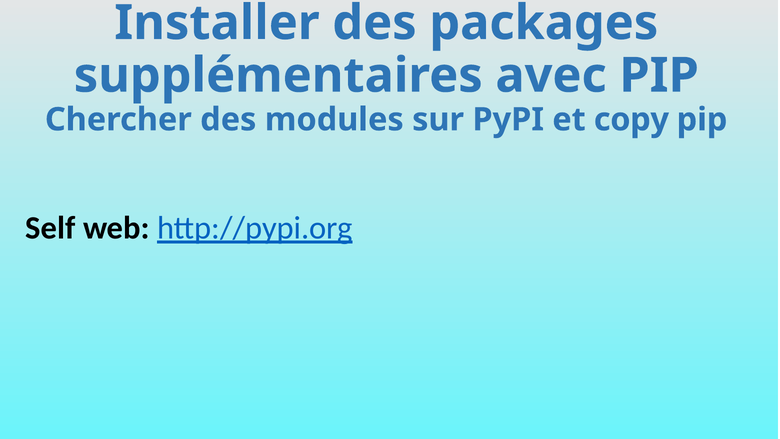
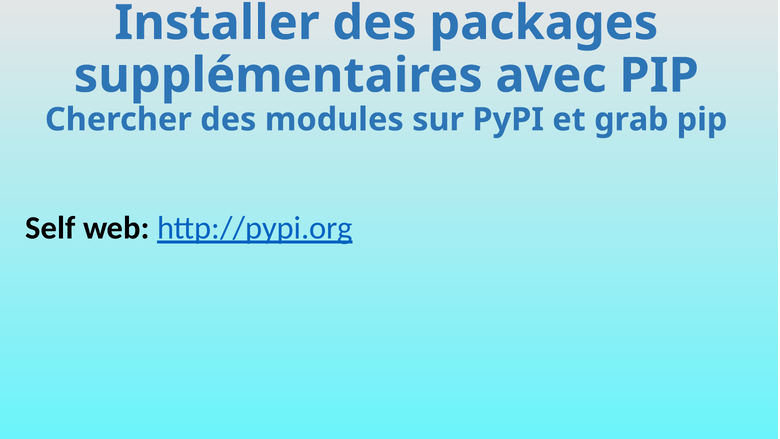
copy: copy -> grab
